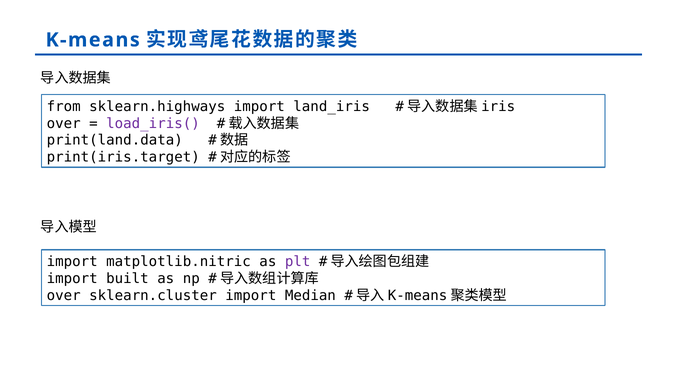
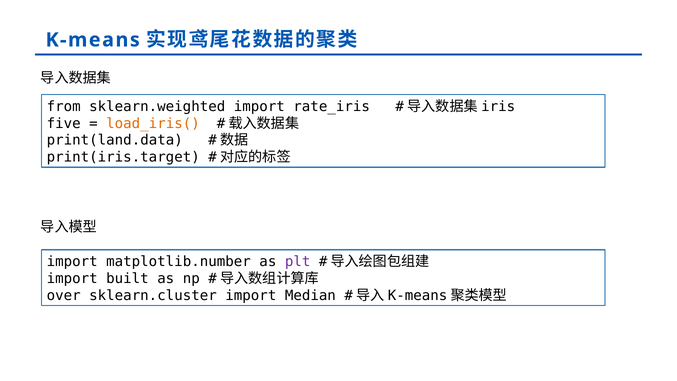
sklearn.highways: sklearn.highways -> sklearn.weighted
land_iris: land_iris -> rate_iris
over at (64, 123): over -> five
load_iris( colour: purple -> orange
matplotlib.nitric: matplotlib.nitric -> matplotlib.number
